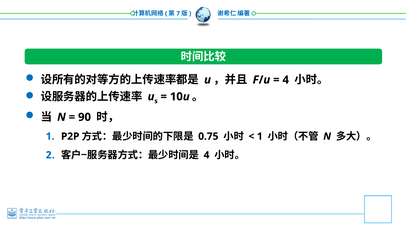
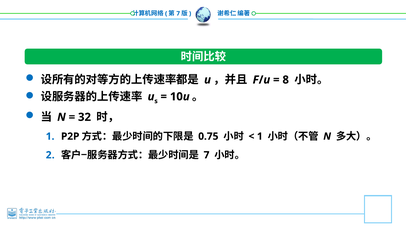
4 at (286, 80): 4 -> 8
90: 90 -> 32
4 at (207, 155): 4 -> 7
